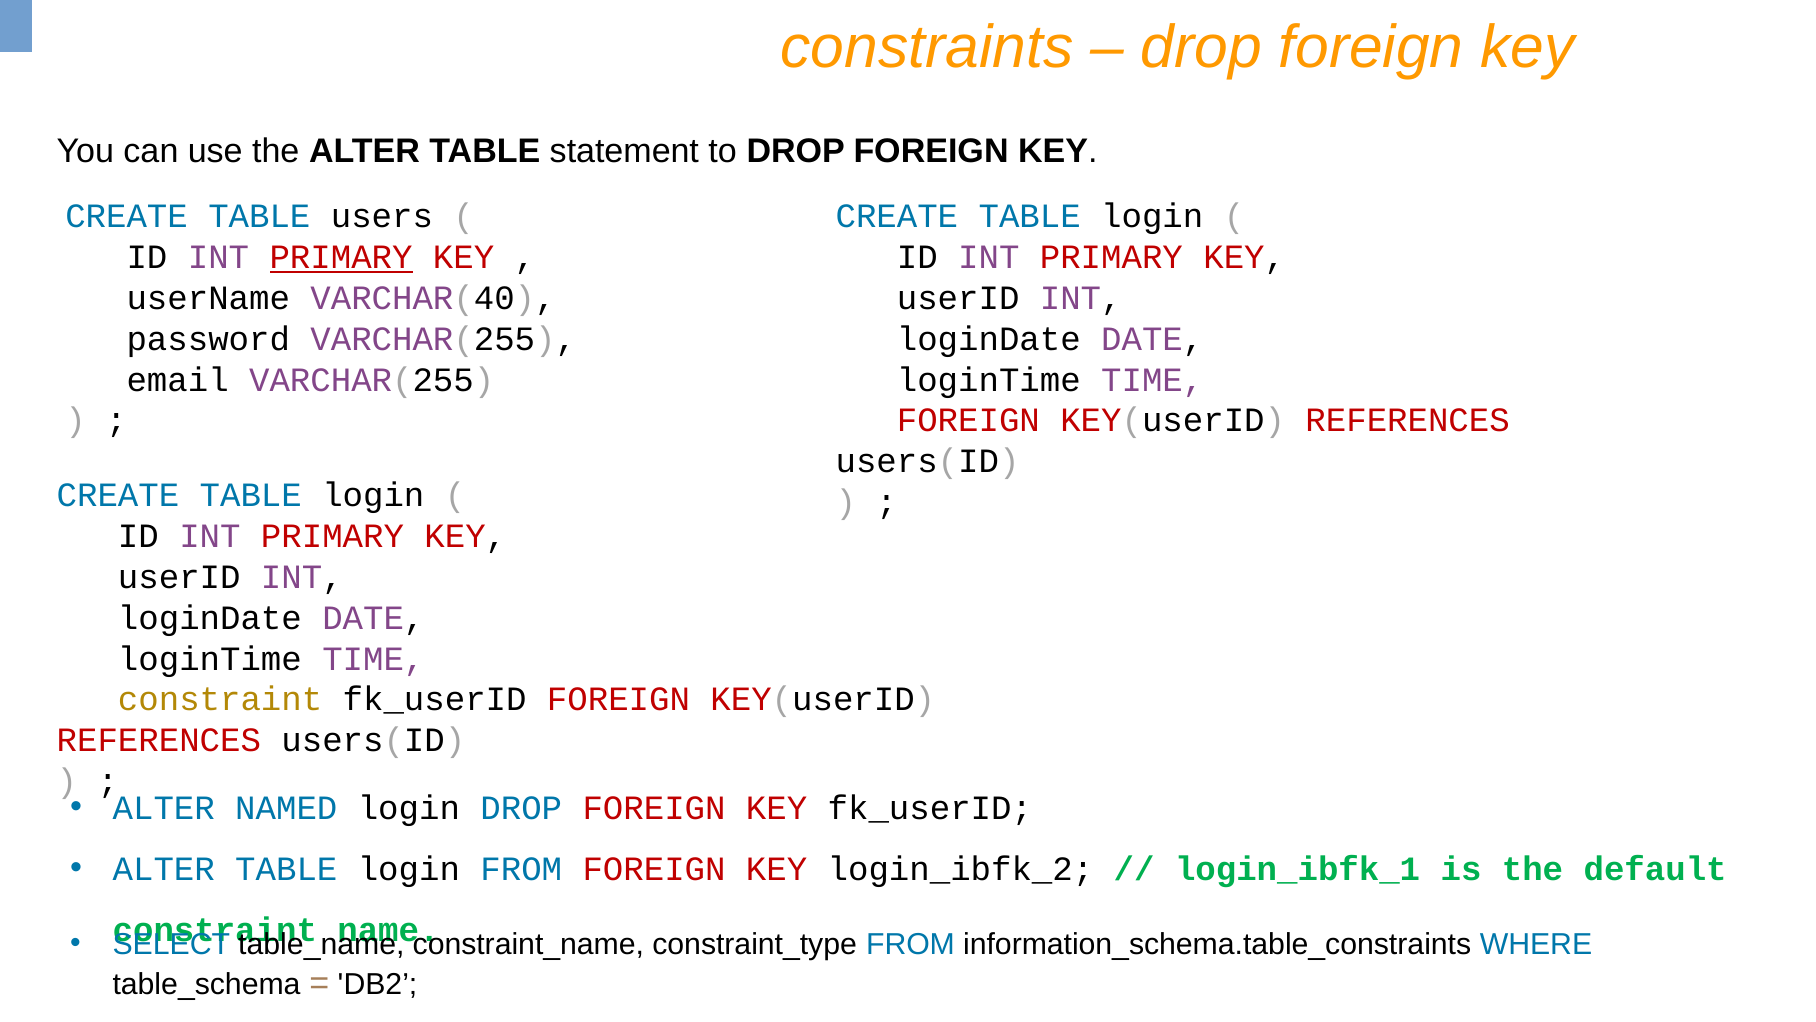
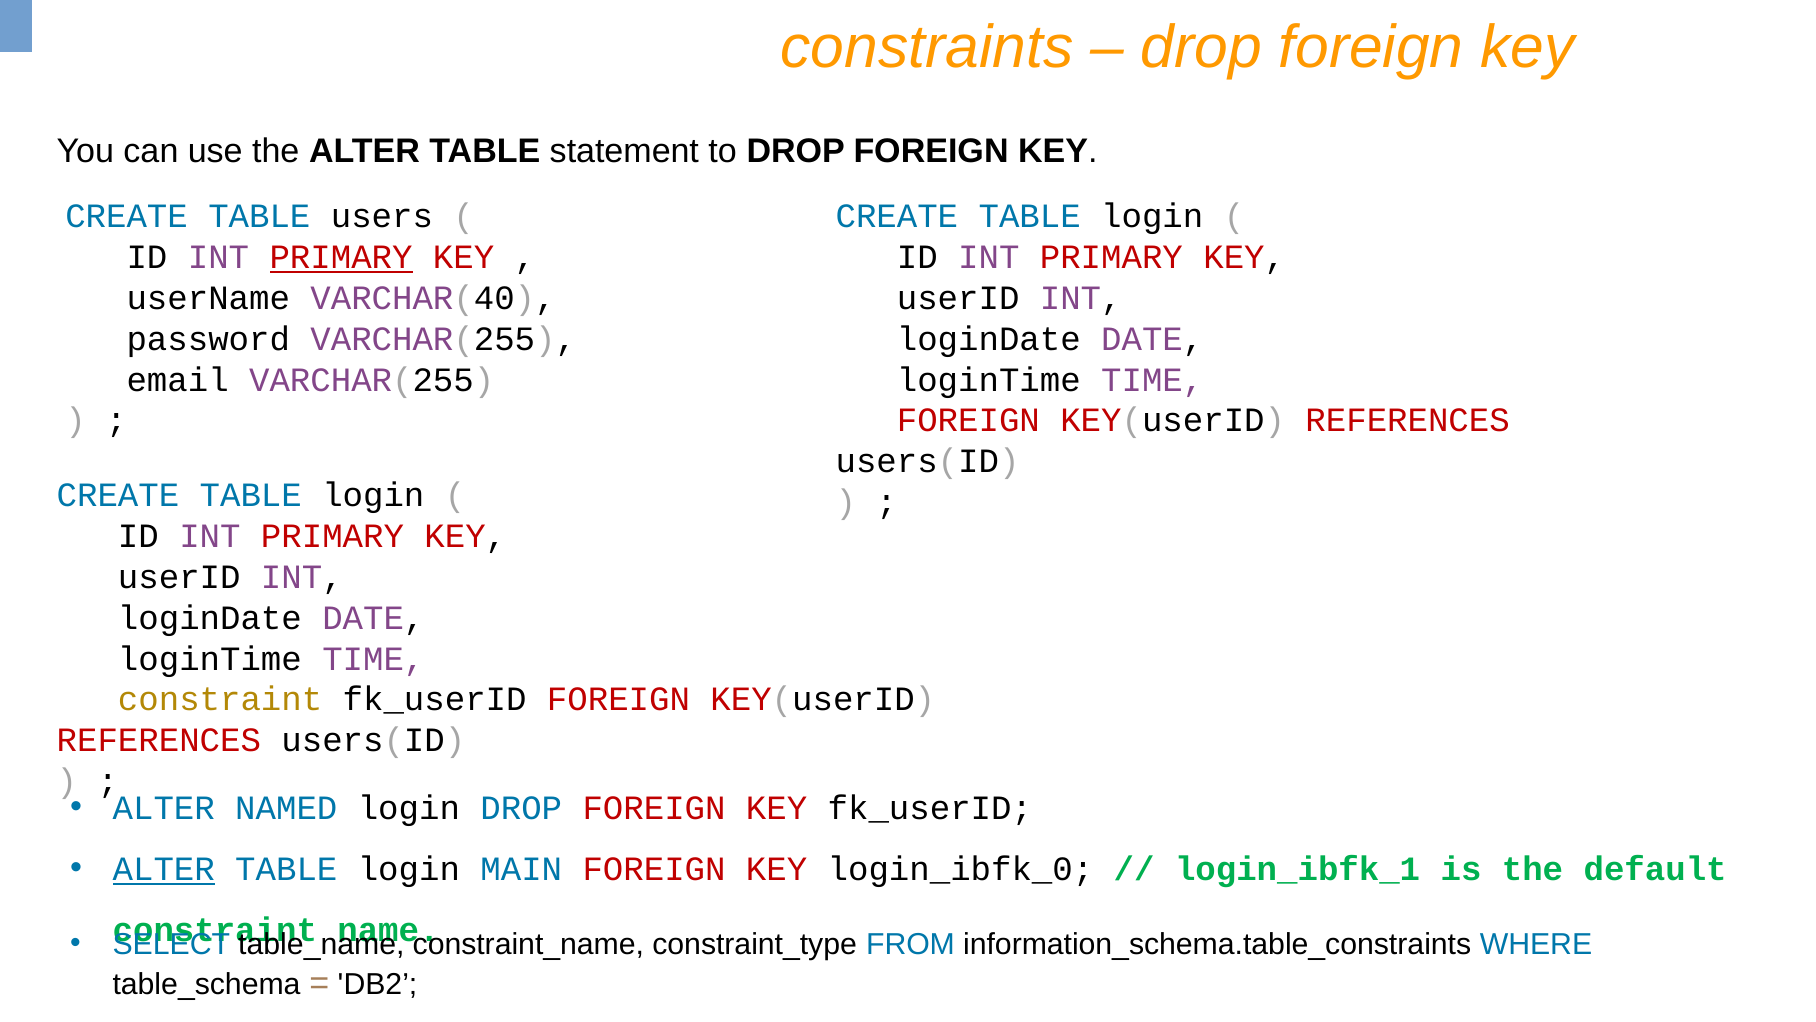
ALTER at (164, 869) underline: none -> present
login FROM: FROM -> MAIN
login_ibfk_2: login_ibfk_2 -> login_ibfk_0
